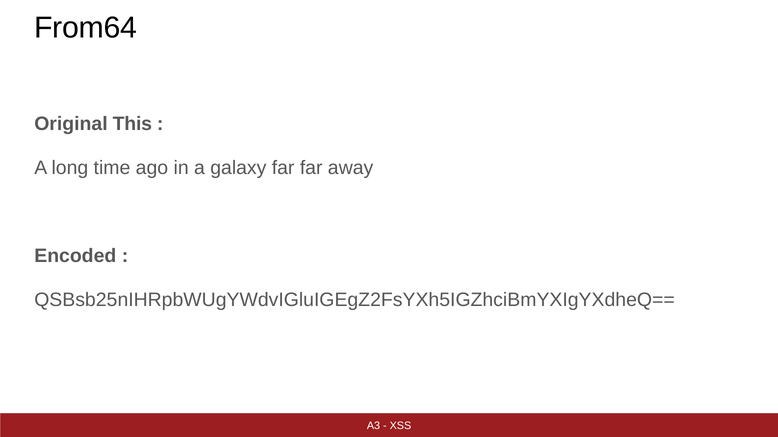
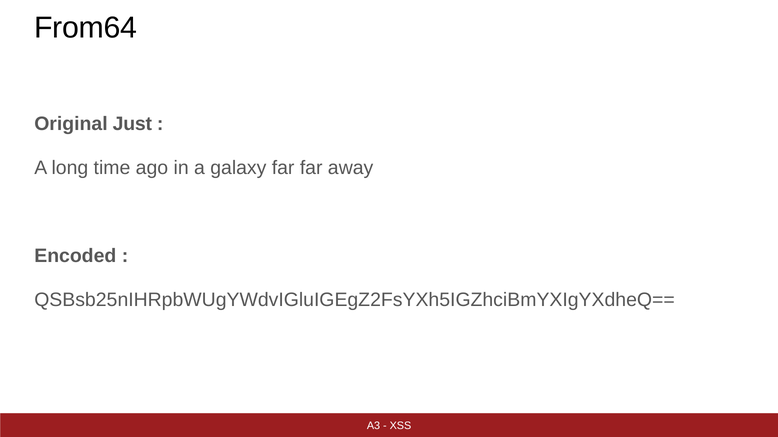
This: This -> Just
